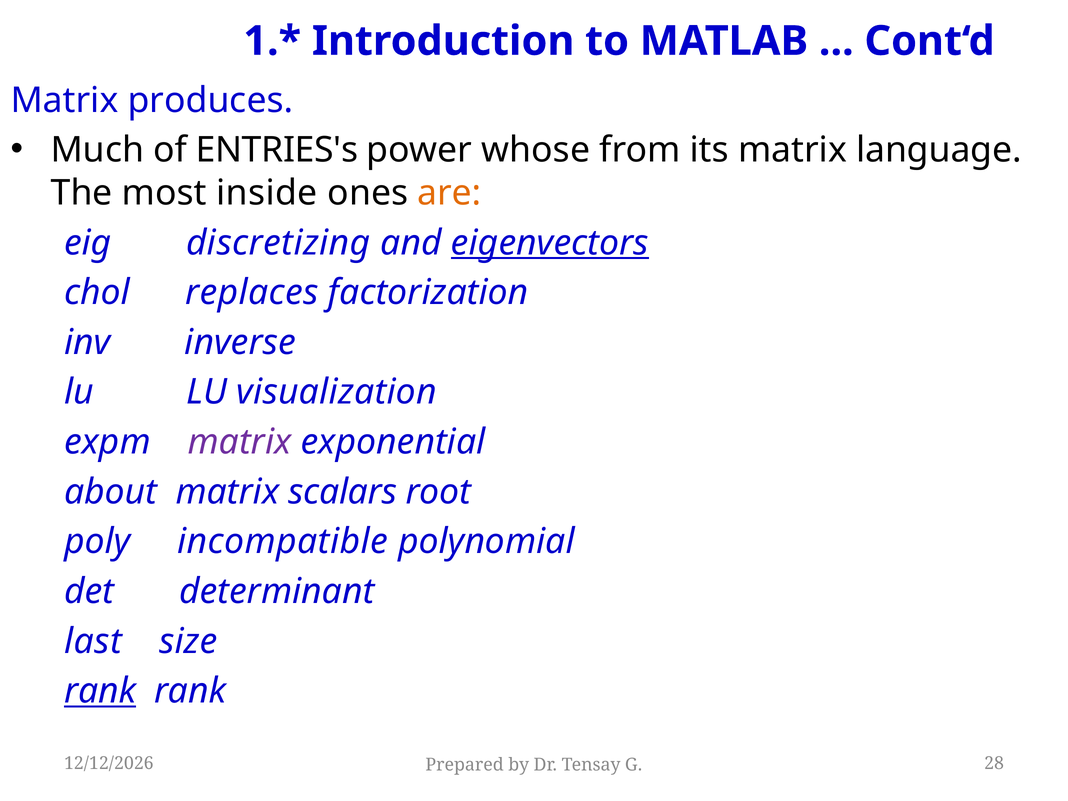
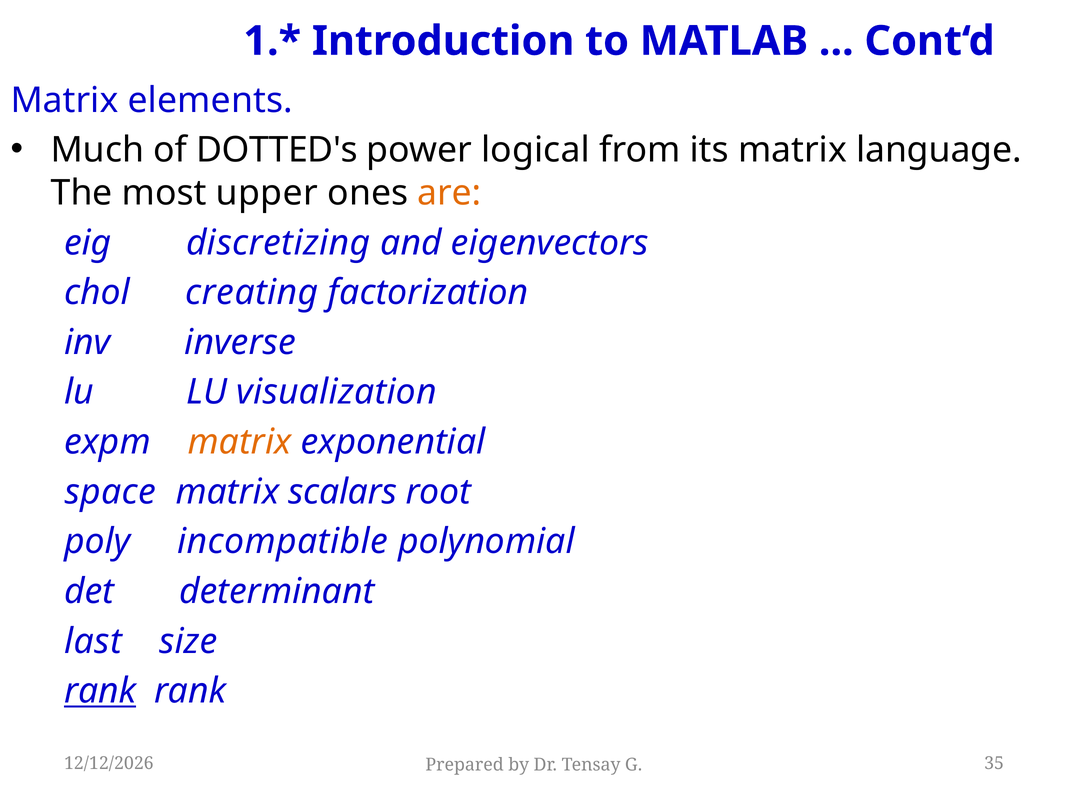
produces: produces -> elements
ENTRIES's: ENTRIES's -> DOTTED's
whose: whose -> logical
inside: inside -> upper
eigenvectors underline: present -> none
replaces: replaces -> creating
matrix at (240, 442) colour: purple -> orange
about: about -> space
28: 28 -> 35
